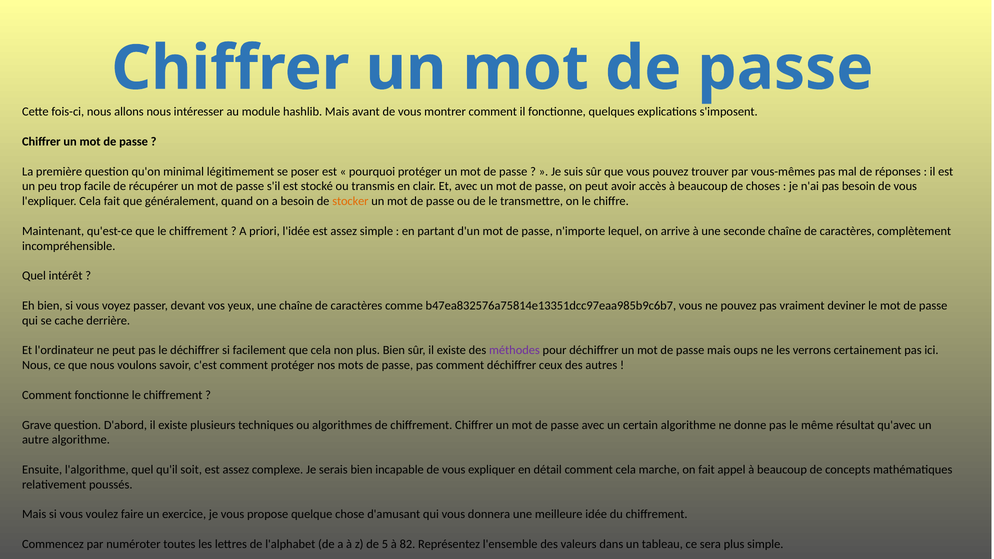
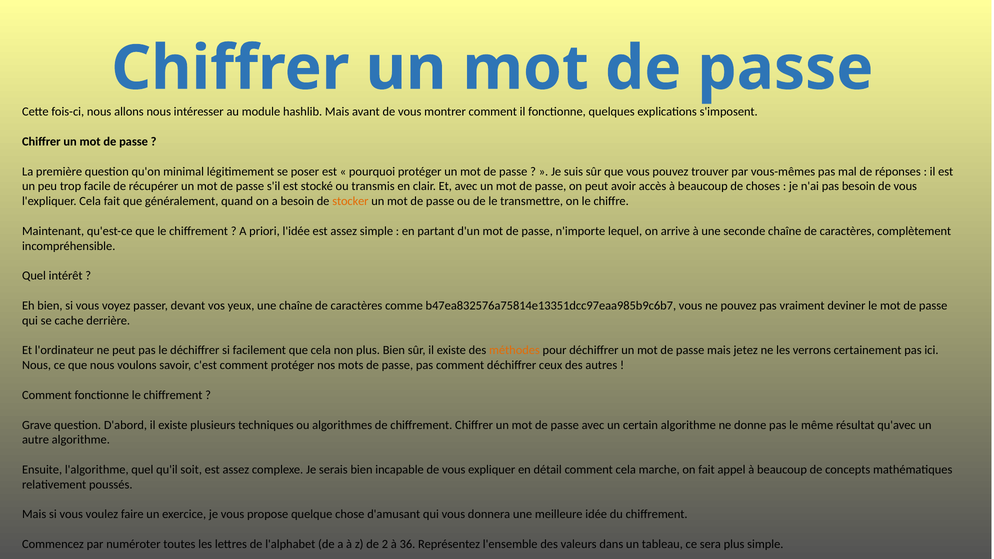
méthodes colour: purple -> orange
oups: oups -> jetez
5: 5 -> 2
82: 82 -> 36
